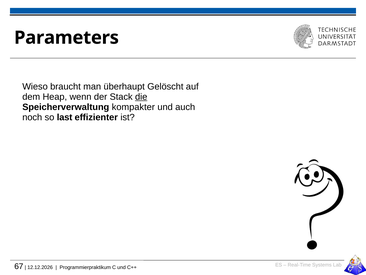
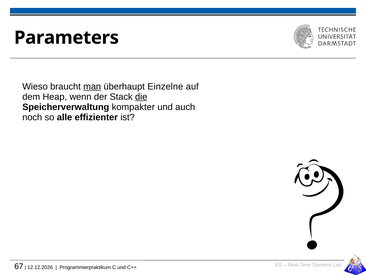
man underline: none -> present
Gelöscht: Gelöscht -> Einzelne
last: last -> alle
